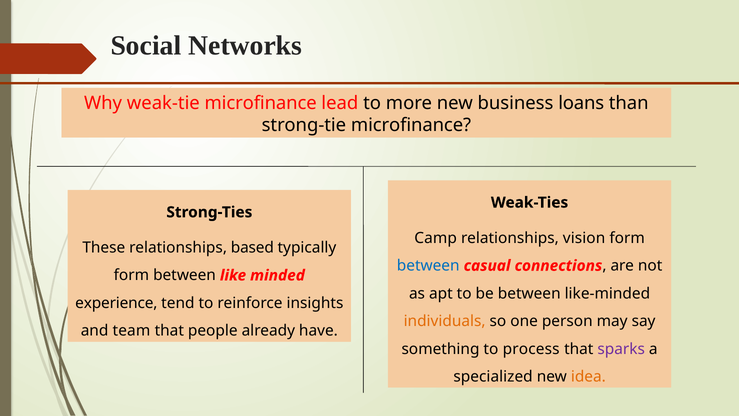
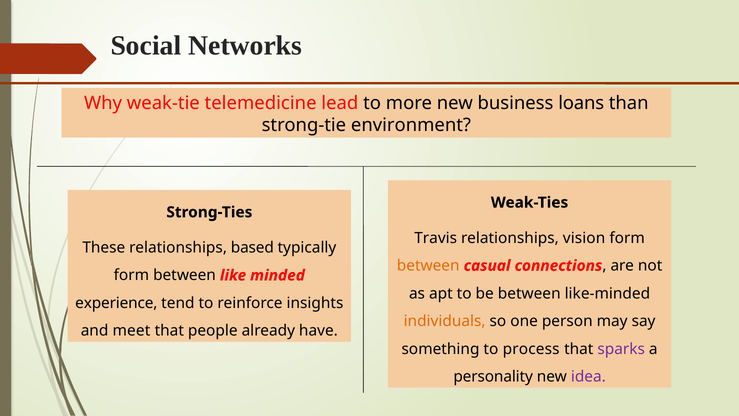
weak-tie microfinance: microfinance -> telemedicine
strong-tie microfinance: microfinance -> environment
Camp: Camp -> Travis
between at (428, 266) colour: blue -> orange
team: team -> meet
specialized: specialized -> personality
idea colour: orange -> purple
